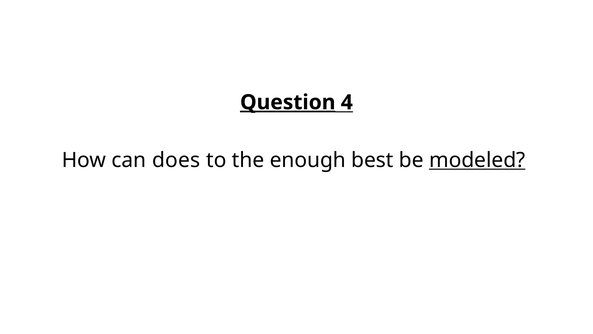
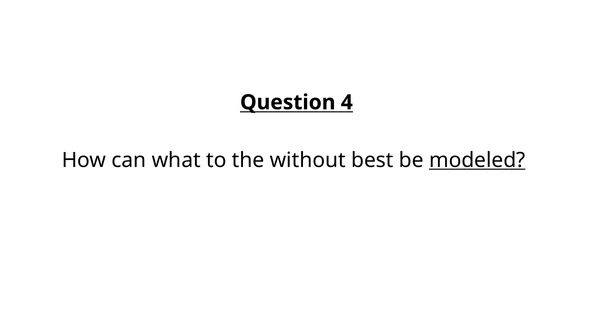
Question underline: present -> none
does: does -> what
enough: enough -> without
